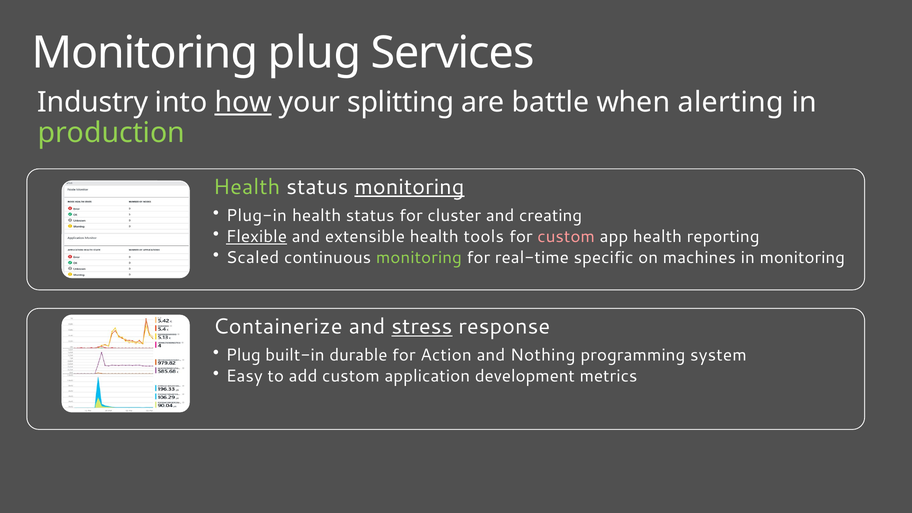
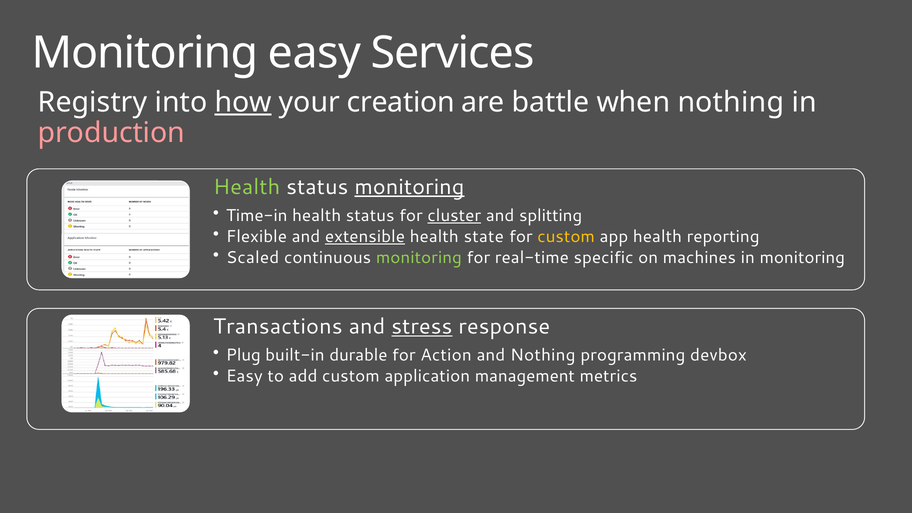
Monitoring plug: plug -> easy
Industry: Industry -> Registry
splitting: splitting -> creation
when alerting: alerting -> nothing
production colour: light green -> pink
Plug-in: Plug-in -> Time-in
cluster underline: none -> present
creating: creating -> splitting
Flexible underline: present -> none
extensible underline: none -> present
tools: tools -> state
custom at (566, 237) colour: pink -> yellow
Containerize: Containerize -> Transactions
system: system -> devbox
development: development -> management
